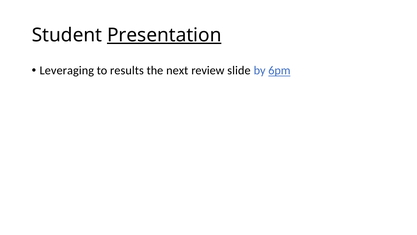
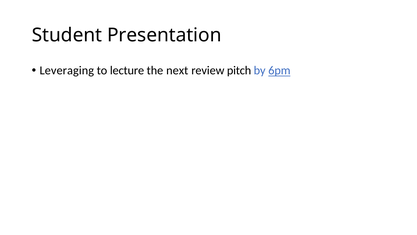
Presentation underline: present -> none
results: results -> lecture
slide: slide -> pitch
